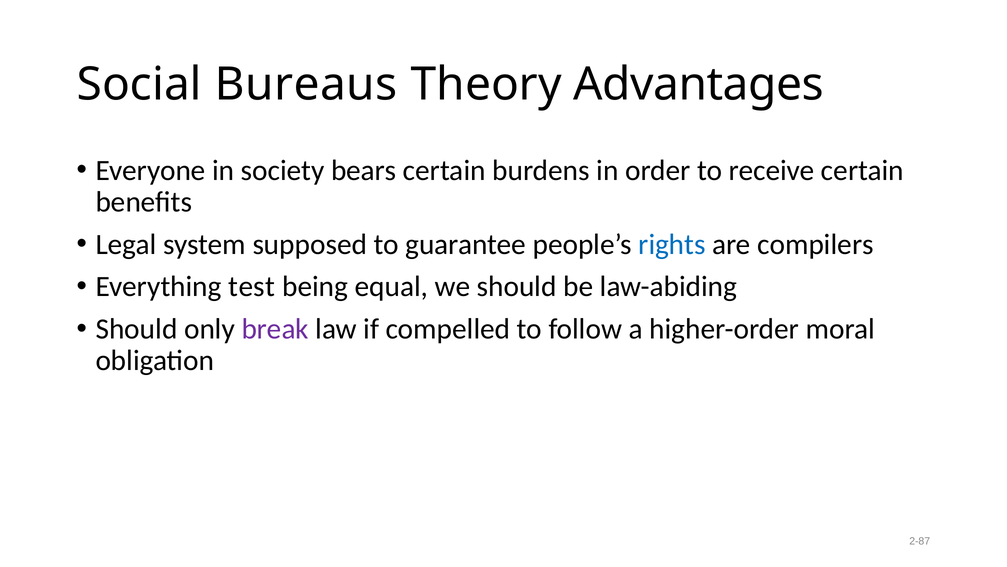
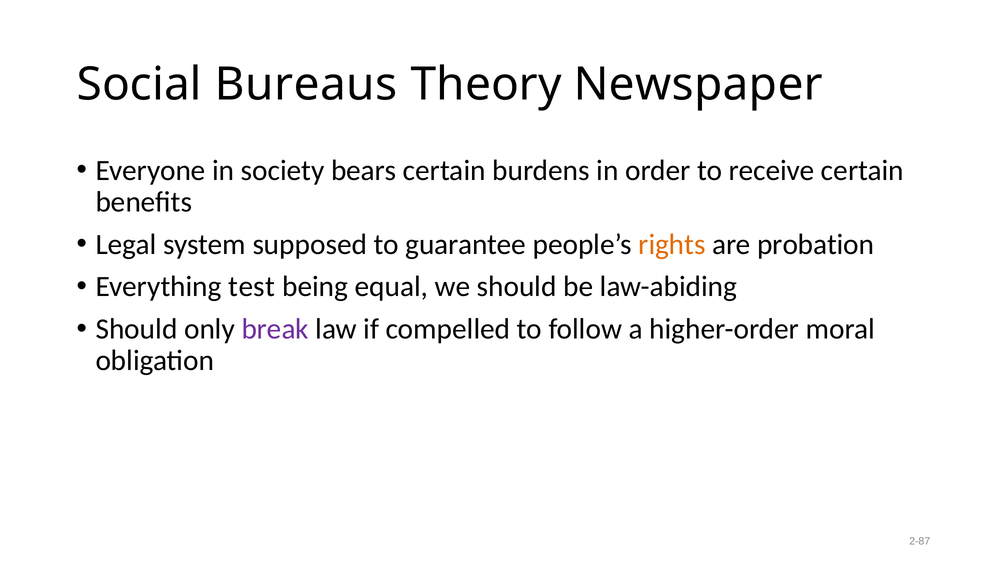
Advantages: Advantages -> Newspaper
rights colour: blue -> orange
compilers: compilers -> probation
